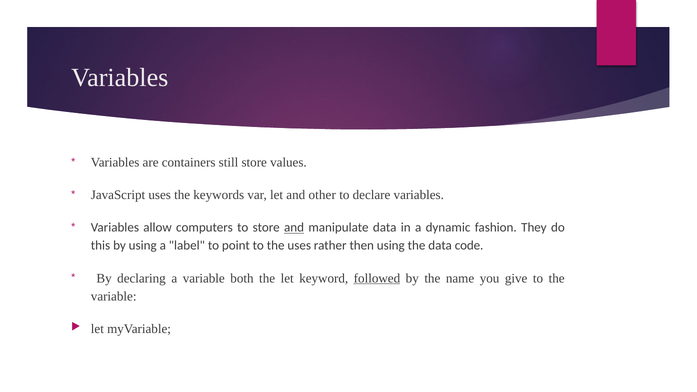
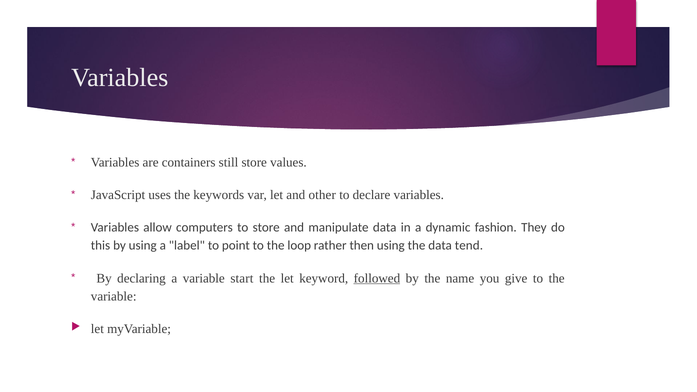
and at (294, 228) underline: present -> none
the uses: uses -> loop
code: code -> tend
both: both -> start
